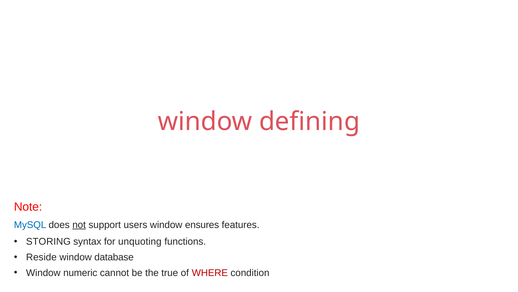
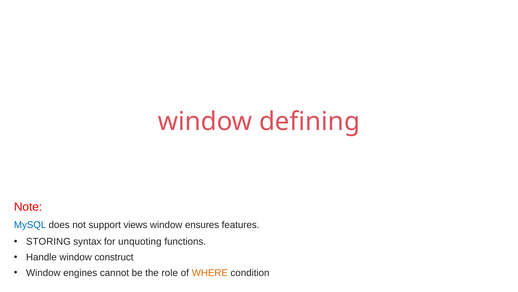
not underline: present -> none
users: users -> views
Reside: Reside -> Handle
database: database -> construct
numeric: numeric -> engines
true: true -> role
WHERE colour: red -> orange
